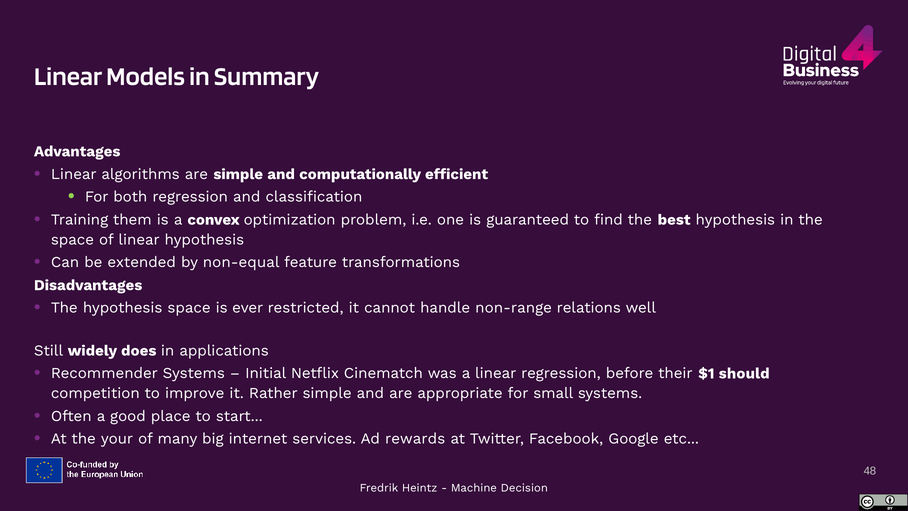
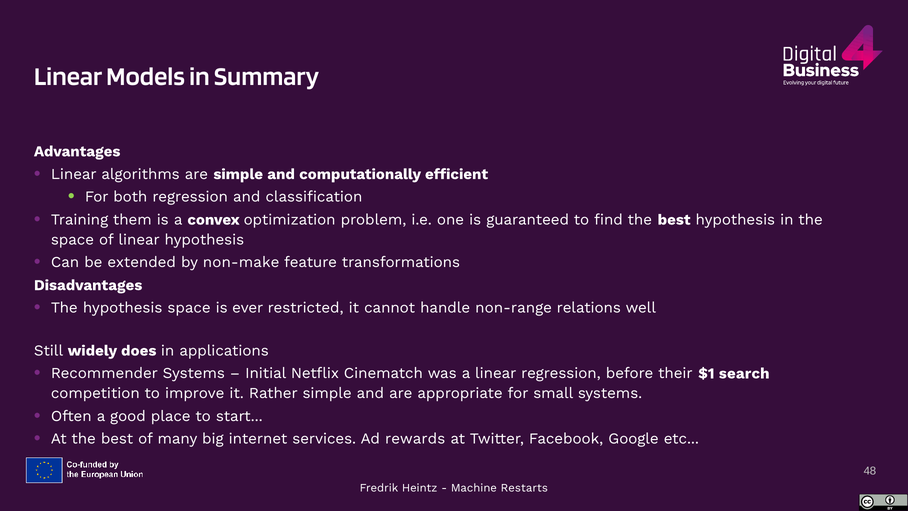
non-equal: non-equal -> non-make
should: should -> search
At the your: your -> best
Decision: Decision -> Restarts
